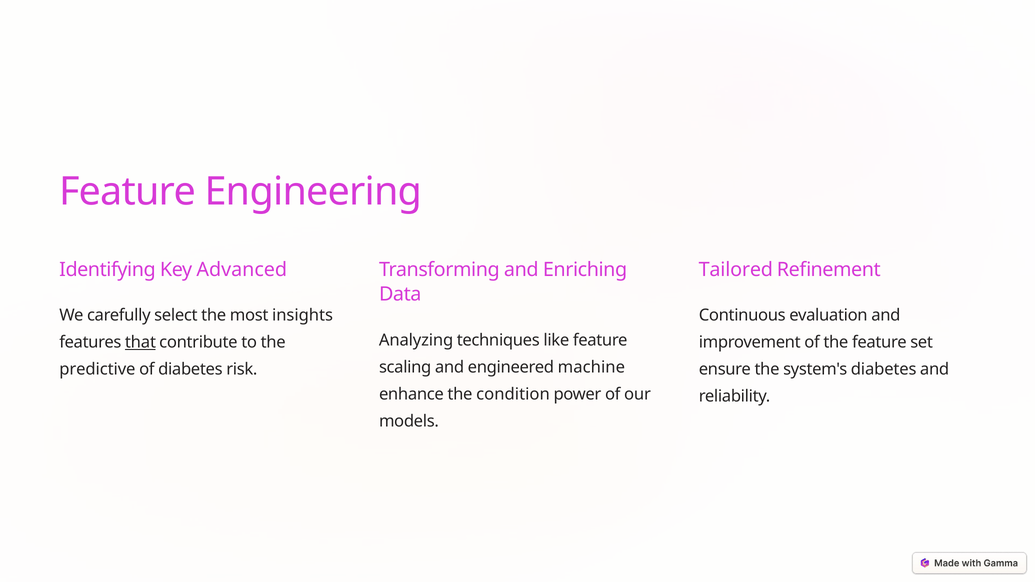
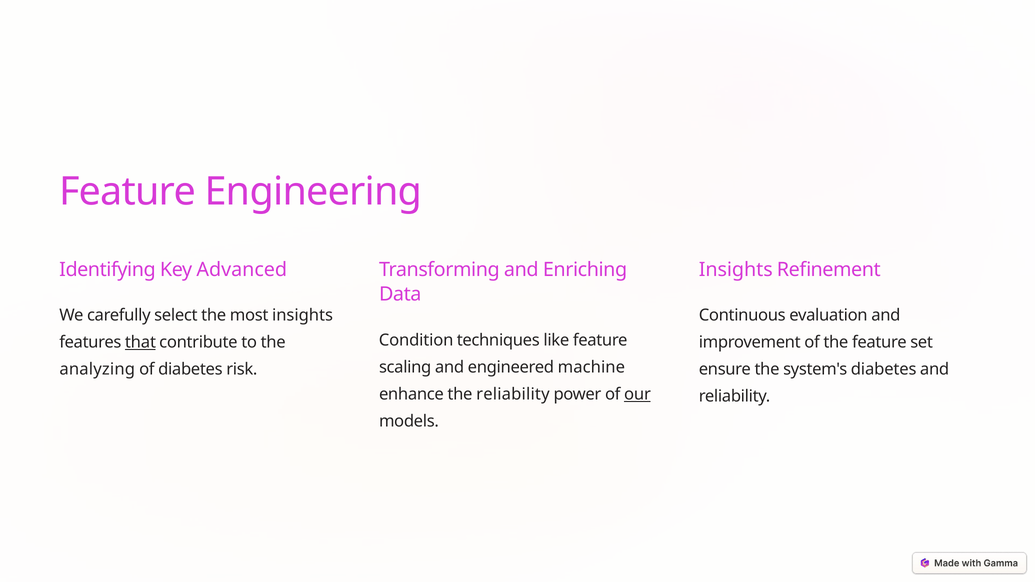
Tailored at (736, 270): Tailored -> Insights
Analyzing: Analyzing -> Condition
predictive: predictive -> analyzing
the condition: condition -> reliability
our underline: none -> present
